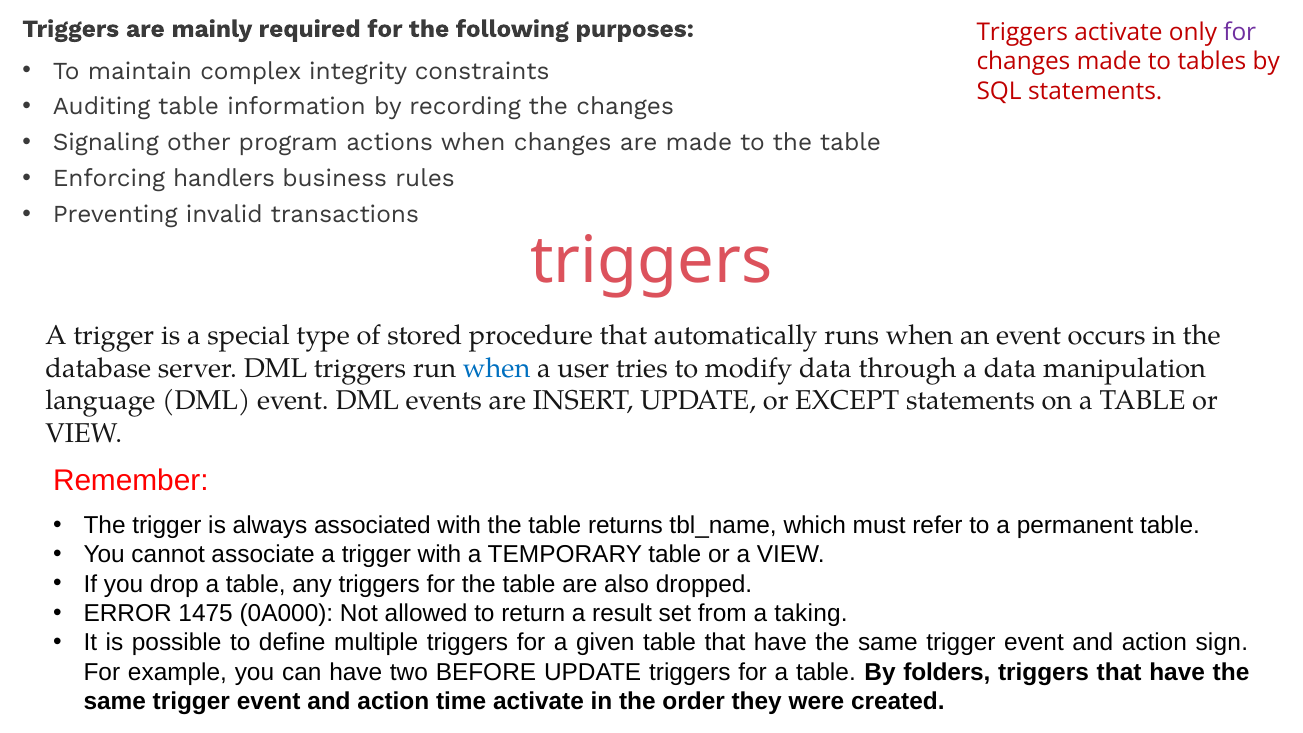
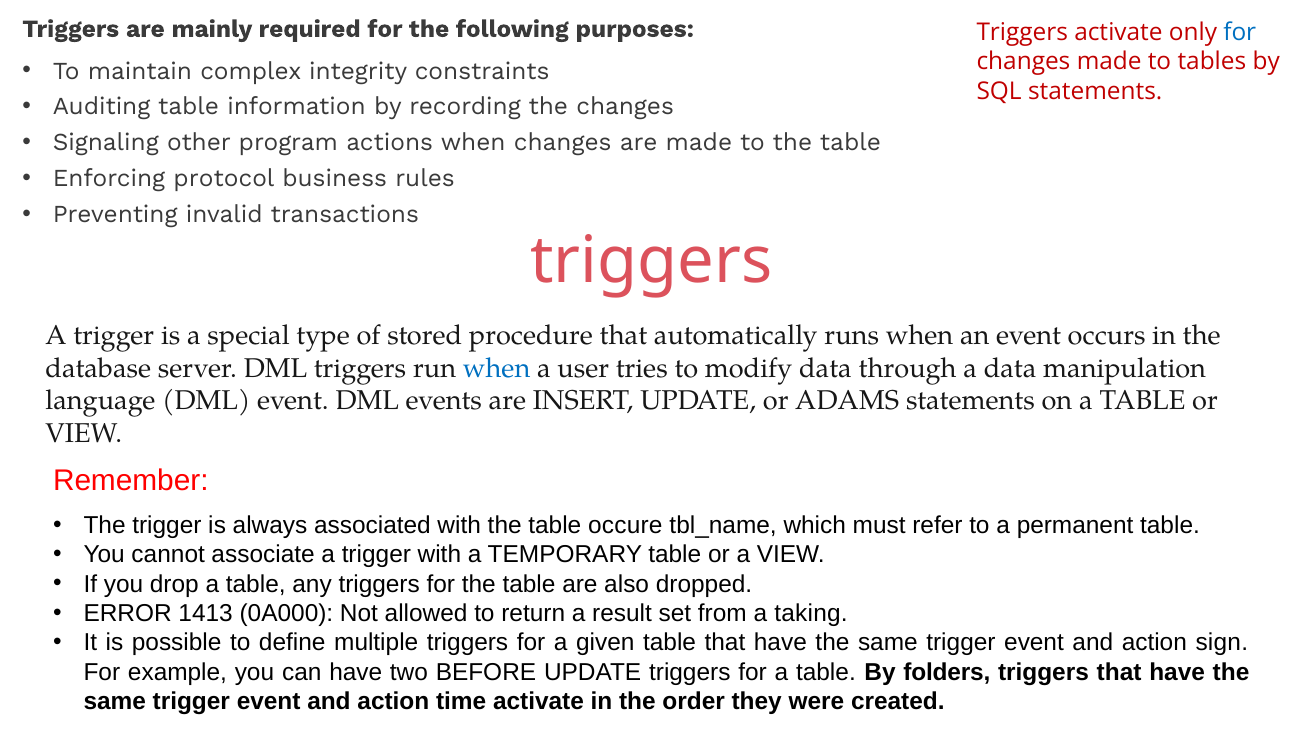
for at (1240, 33) colour: purple -> blue
handlers: handlers -> protocol
EXCEPT: EXCEPT -> ADAMS
returns: returns -> occure
1475: 1475 -> 1413
